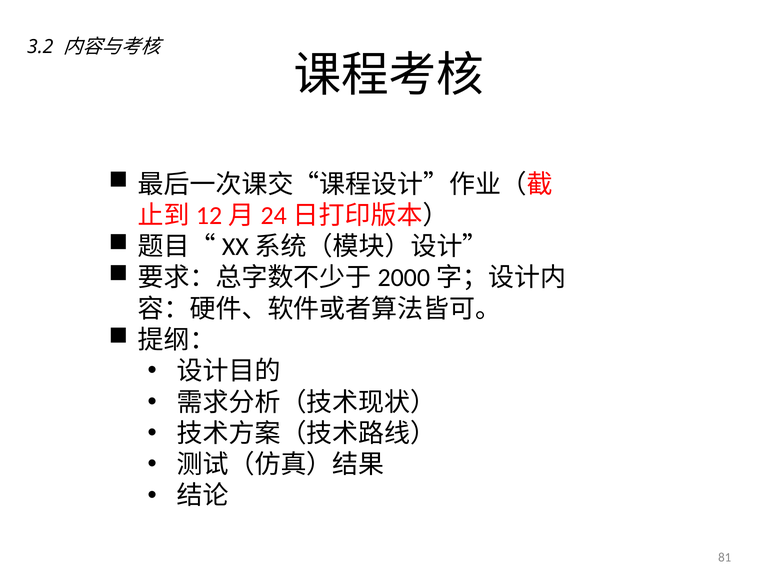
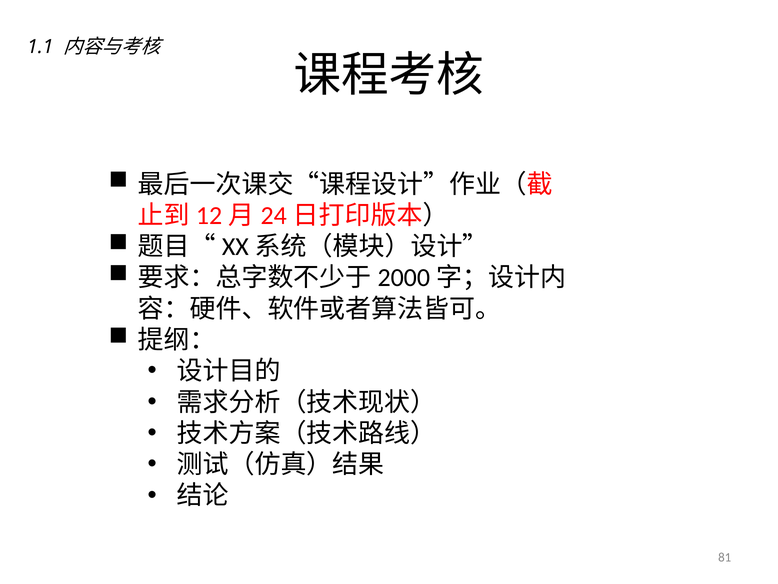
3.2: 3.2 -> 1.1
